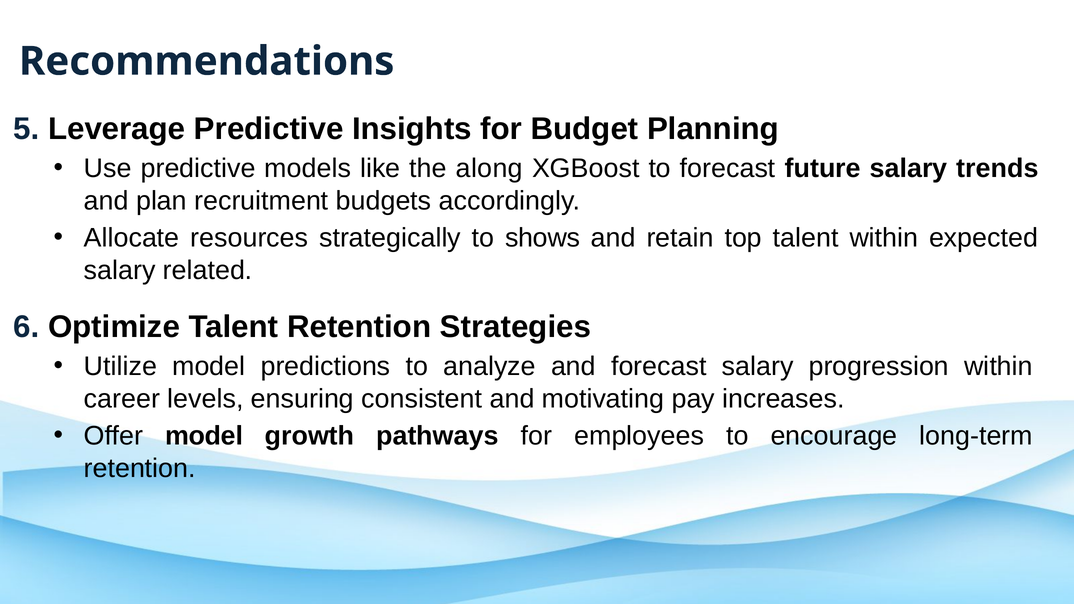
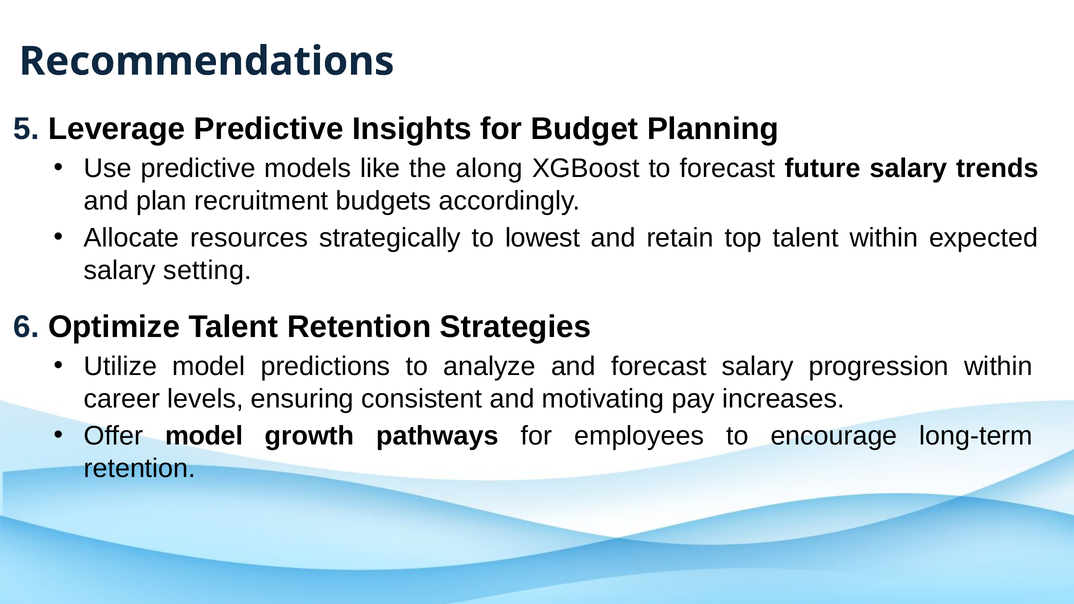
shows: shows -> lowest
related: related -> setting
